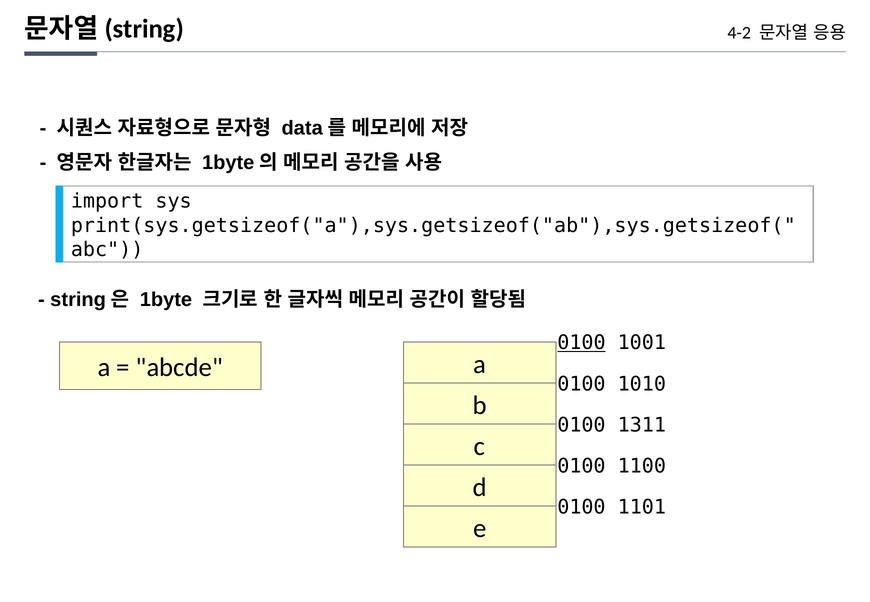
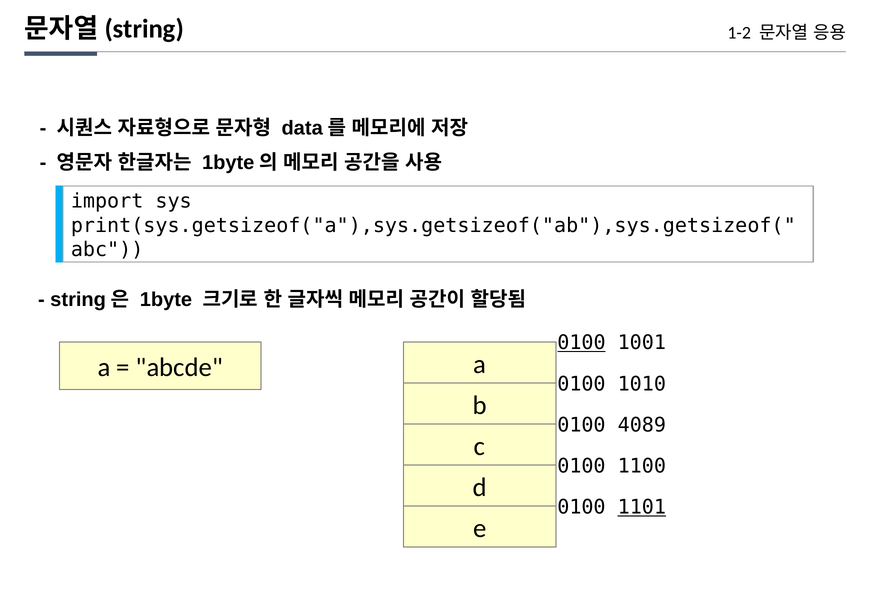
4-2: 4-2 -> 1-2
1311: 1311 -> 4089
1101 underline: none -> present
